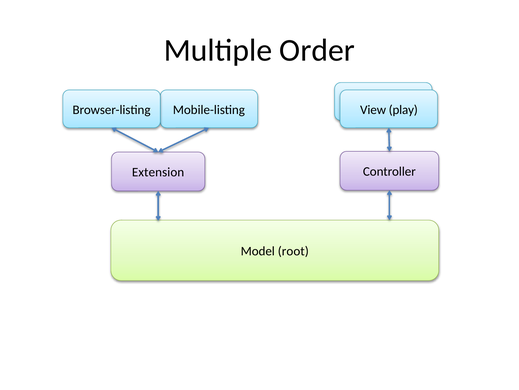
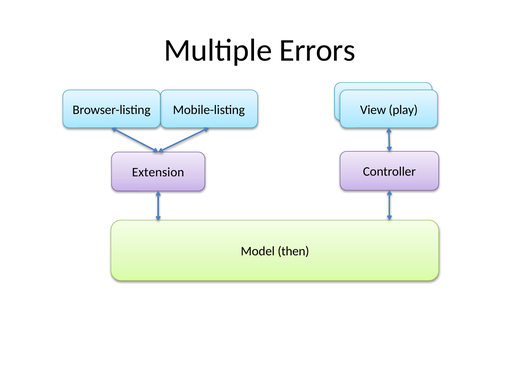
Order: Order -> Errors
root: root -> then
